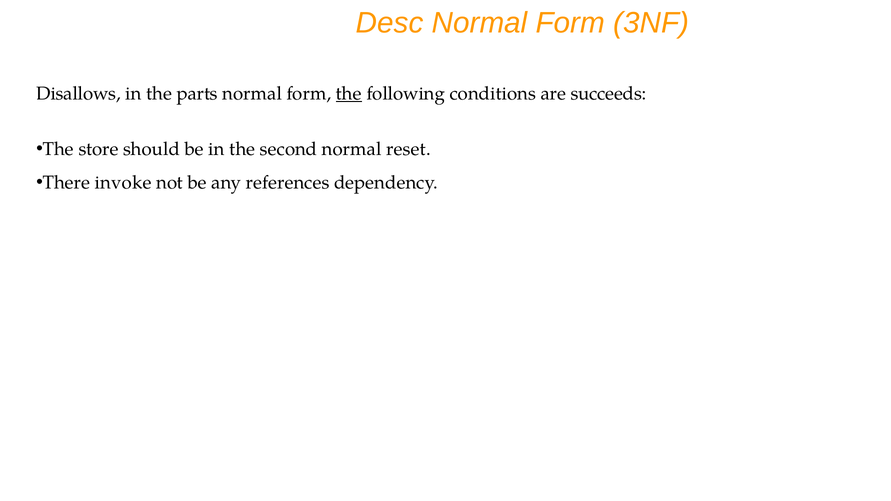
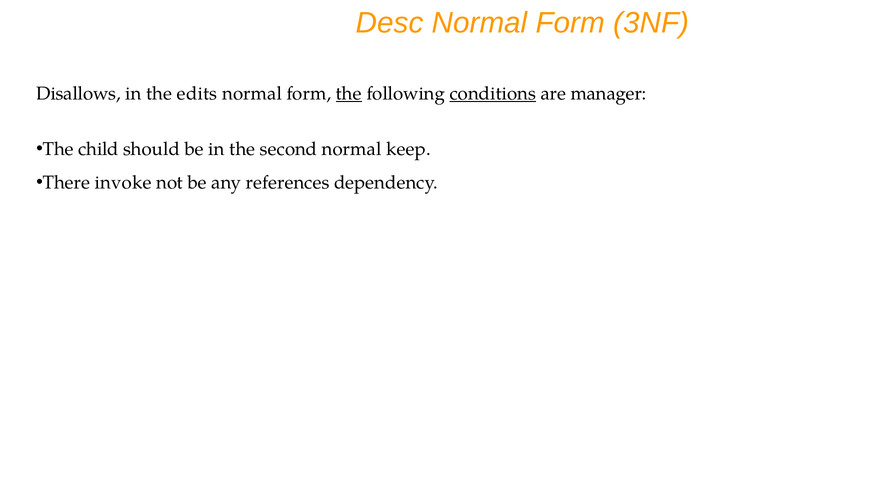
parts: parts -> edits
conditions underline: none -> present
succeeds: succeeds -> manager
store: store -> child
reset: reset -> keep
